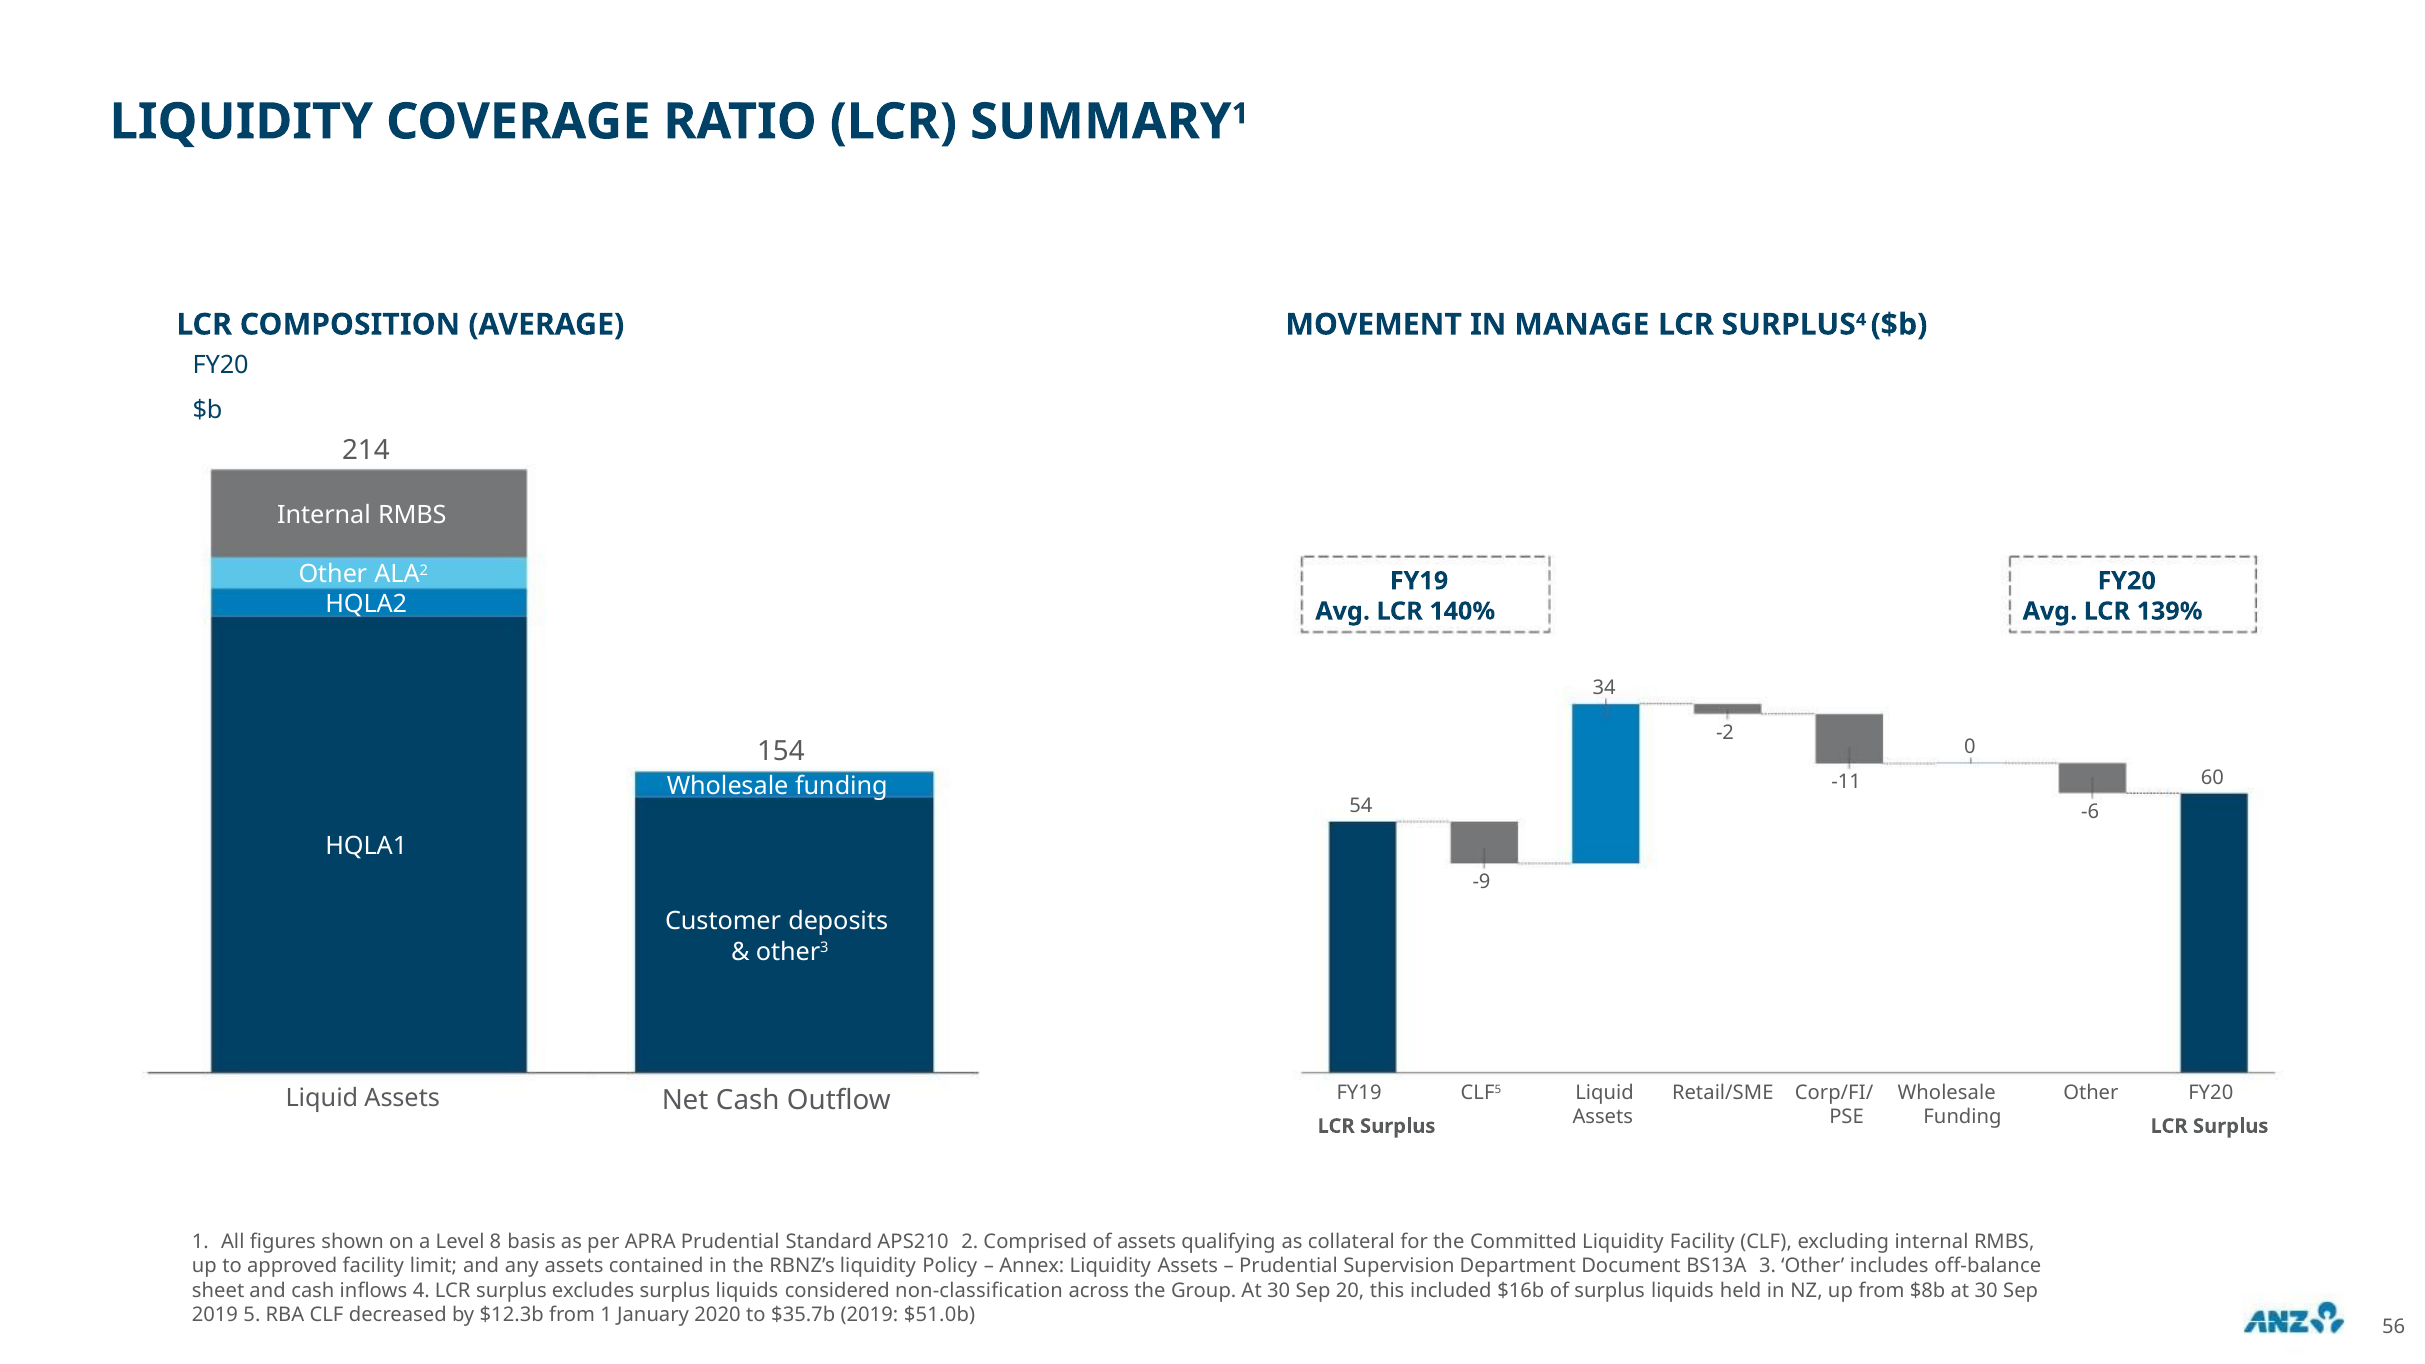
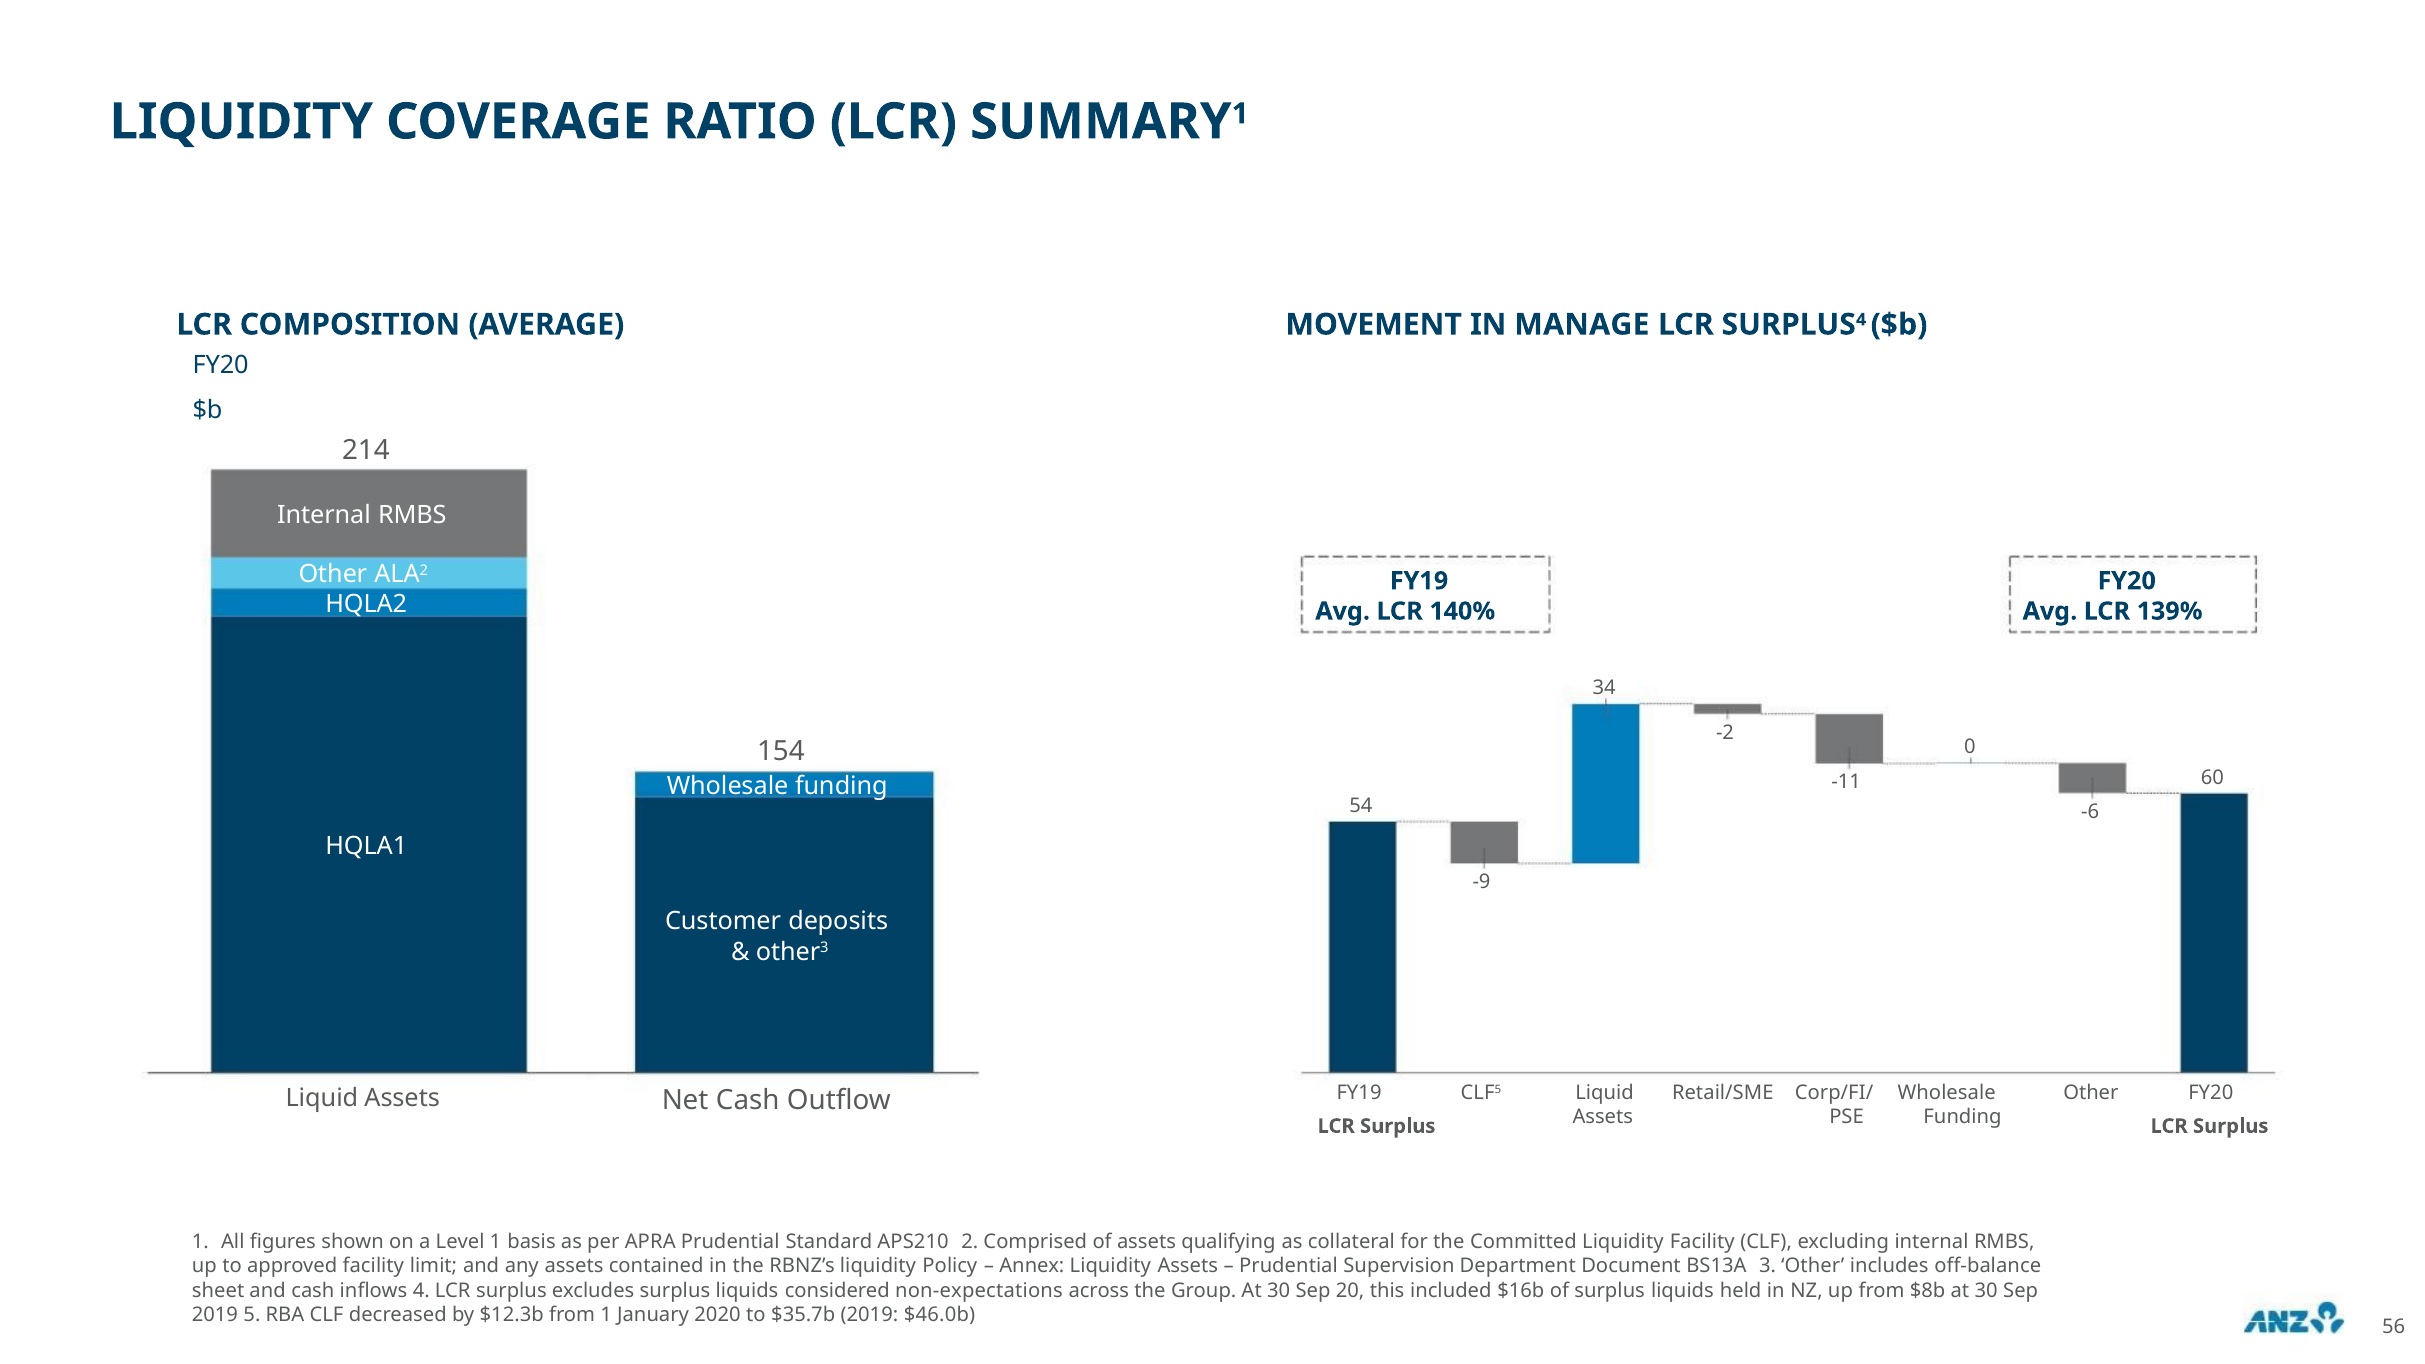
Level 8: 8 -> 1
non-classification: non-classification -> non-expectations
$51.0b: $51.0b -> $46.0b
